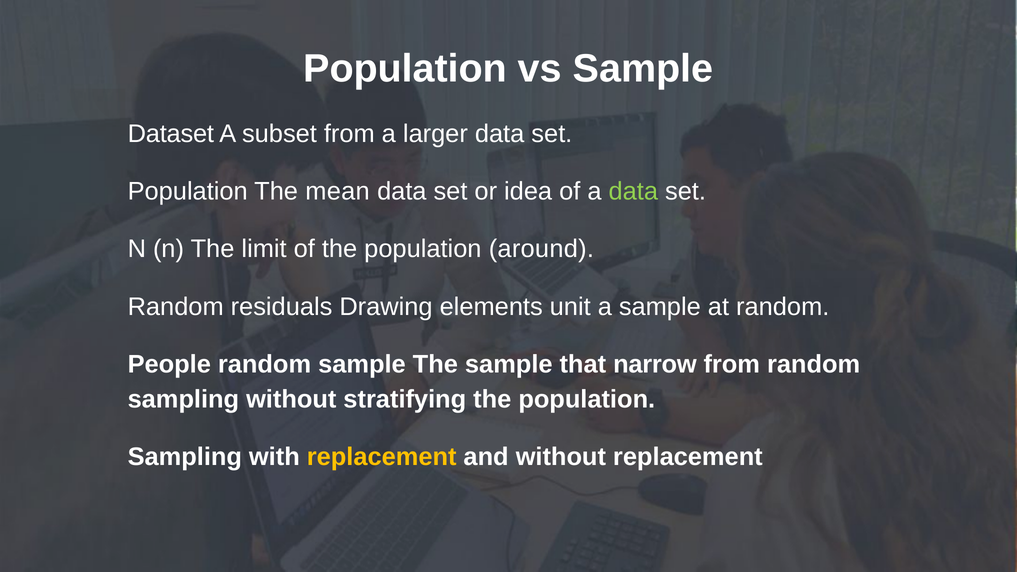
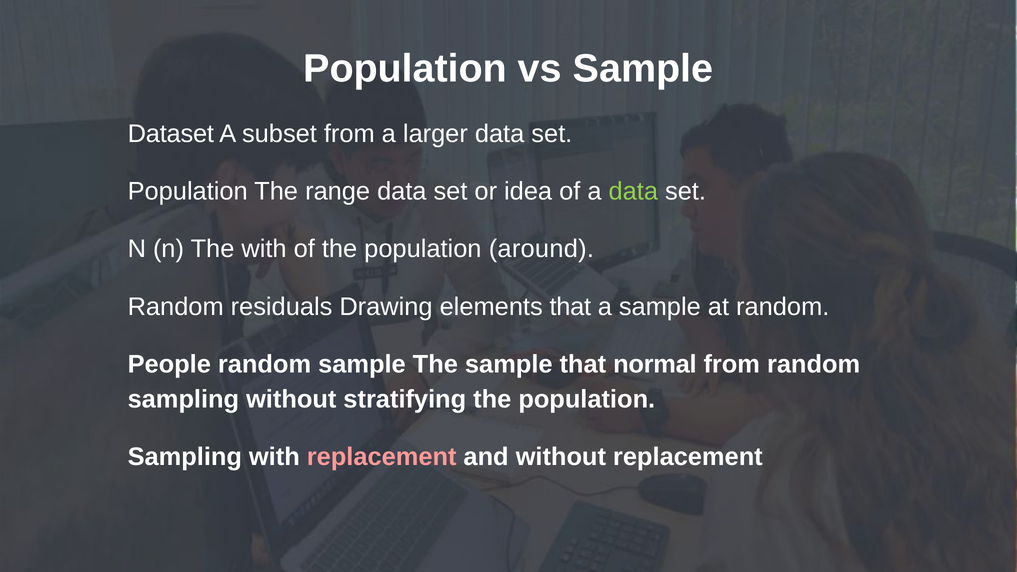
mean: mean -> range
The limit: limit -> with
elements unit: unit -> that
narrow: narrow -> normal
replacement at (382, 457) colour: yellow -> pink
